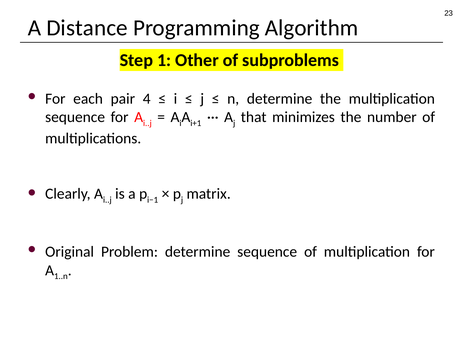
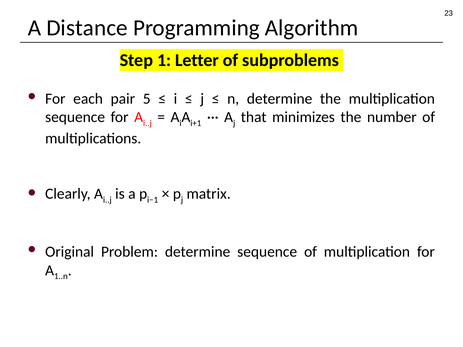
Other: Other -> Letter
4: 4 -> 5
